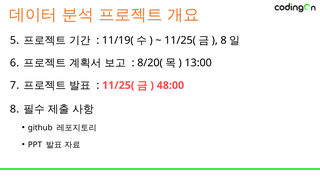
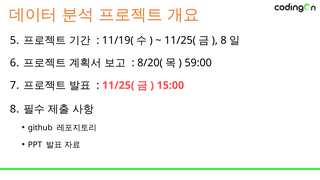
13:00: 13:00 -> 59:00
48:00: 48:00 -> 15:00
